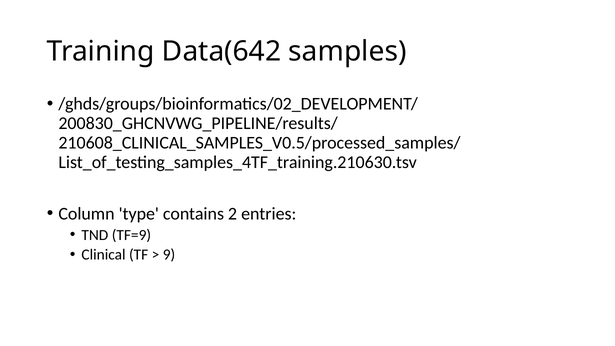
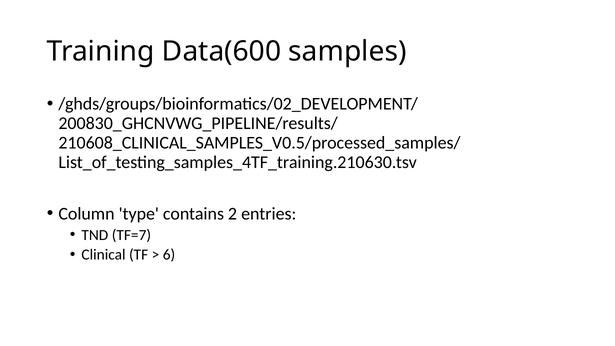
Data(642: Data(642 -> Data(600
TF=9: TF=9 -> TF=7
9: 9 -> 6
